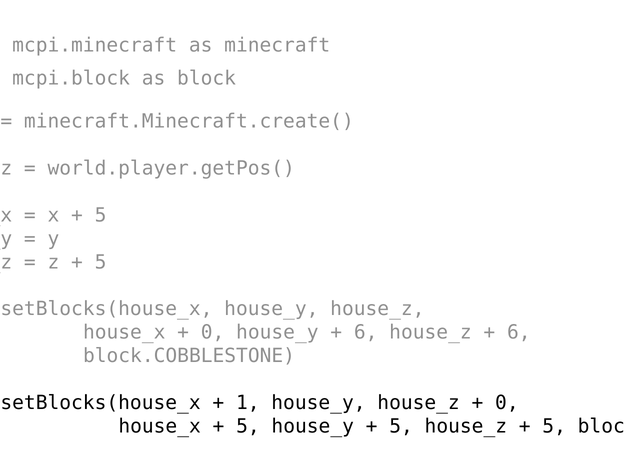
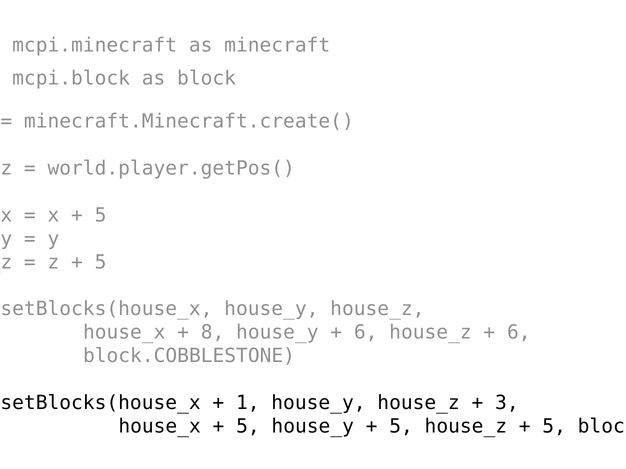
0 at (213, 333): 0 -> 8
0 at (507, 403): 0 -> 3
